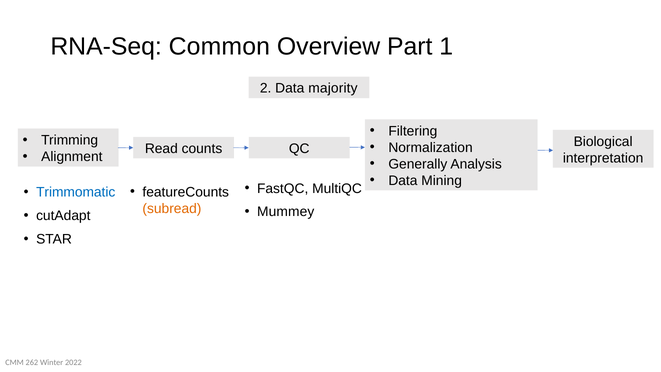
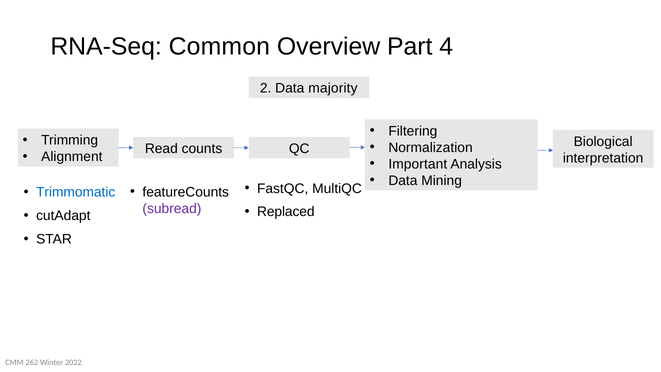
1: 1 -> 4
Generally: Generally -> Important
subread colour: orange -> purple
Mummey: Mummey -> Replaced
